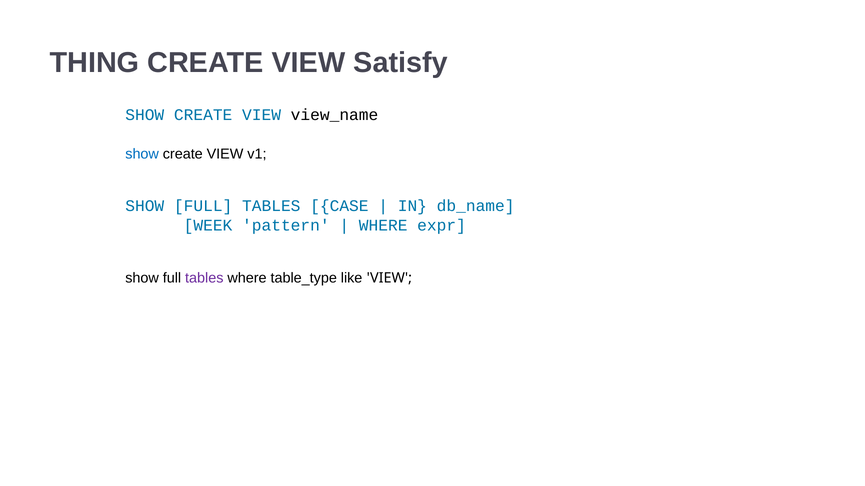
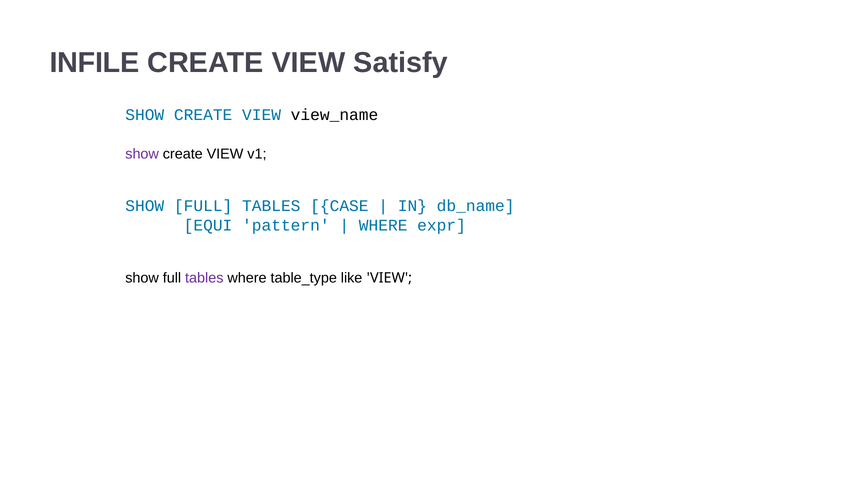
THING: THING -> INFILE
show at (142, 154) colour: blue -> purple
WEEK: WEEK -> EQUI
